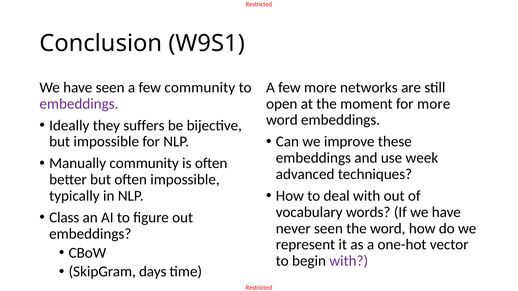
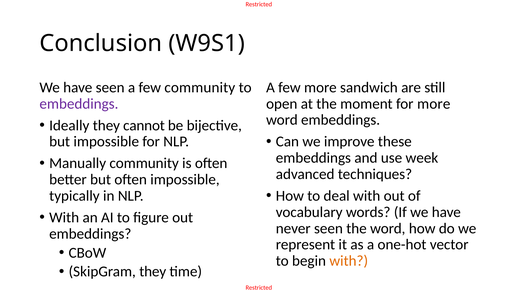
networks: networks -> sandwich
suffers: suffers -> cannot
Class at (64, 218): Class -> With
with at (349, 261) colour: purple -> orange
SkipGram days: days -> they
